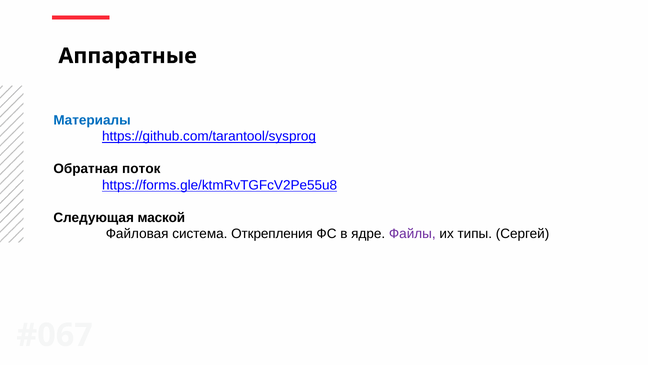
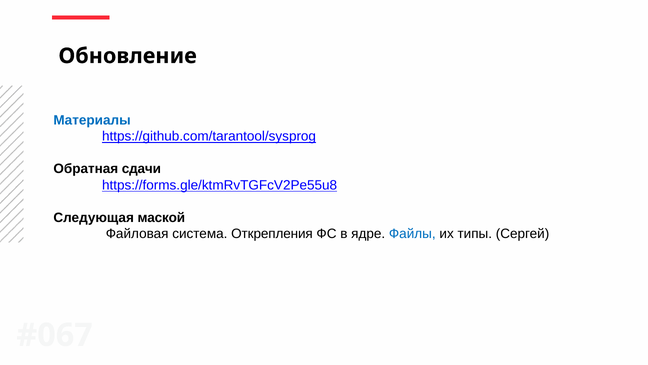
Аппаратные: Аппаратные -> Обновление
поток: поток -> сдачи
Файлы colour: purple -> blue
